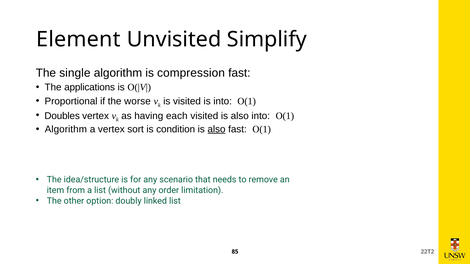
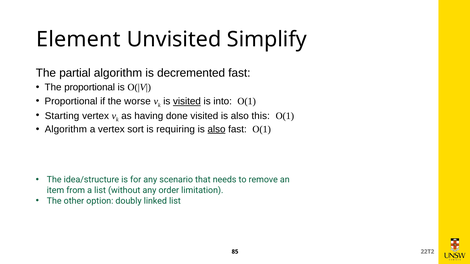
single: single -> partial
compression: compression -> decremented
The applications: applications -> proportional
visited at (187, 102) underline: none -> present
Doubles: Doubles -> Starting
each: each -> done
also into: into -> this
condition: condition -> requiring
